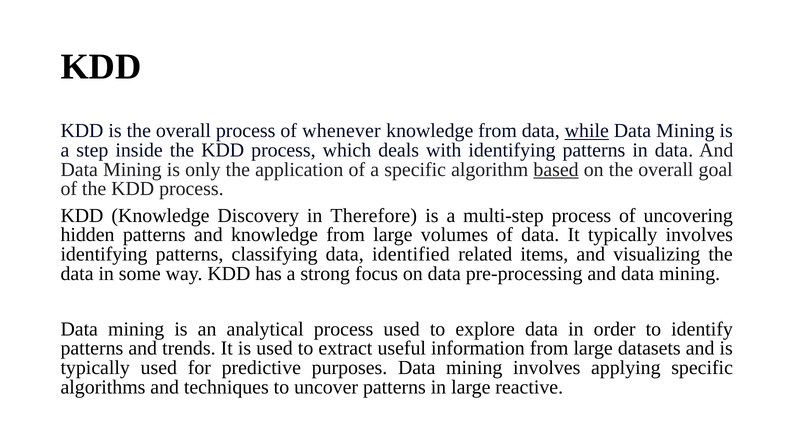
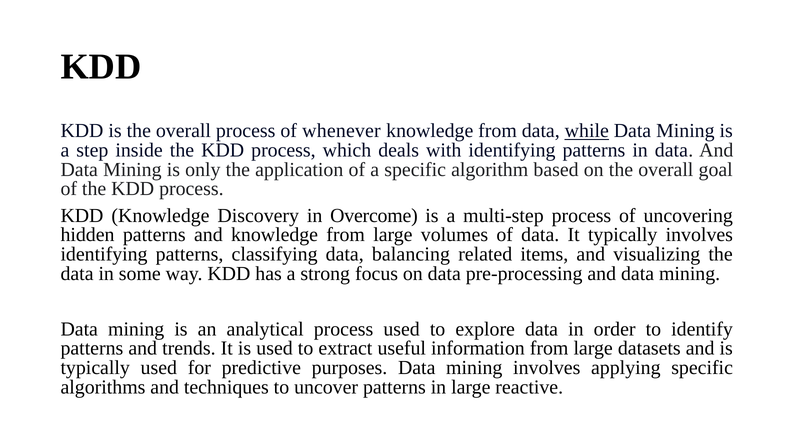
based underline: present -> none
Therefore: Therefore -> Overcome
identified: identified -> balancing
